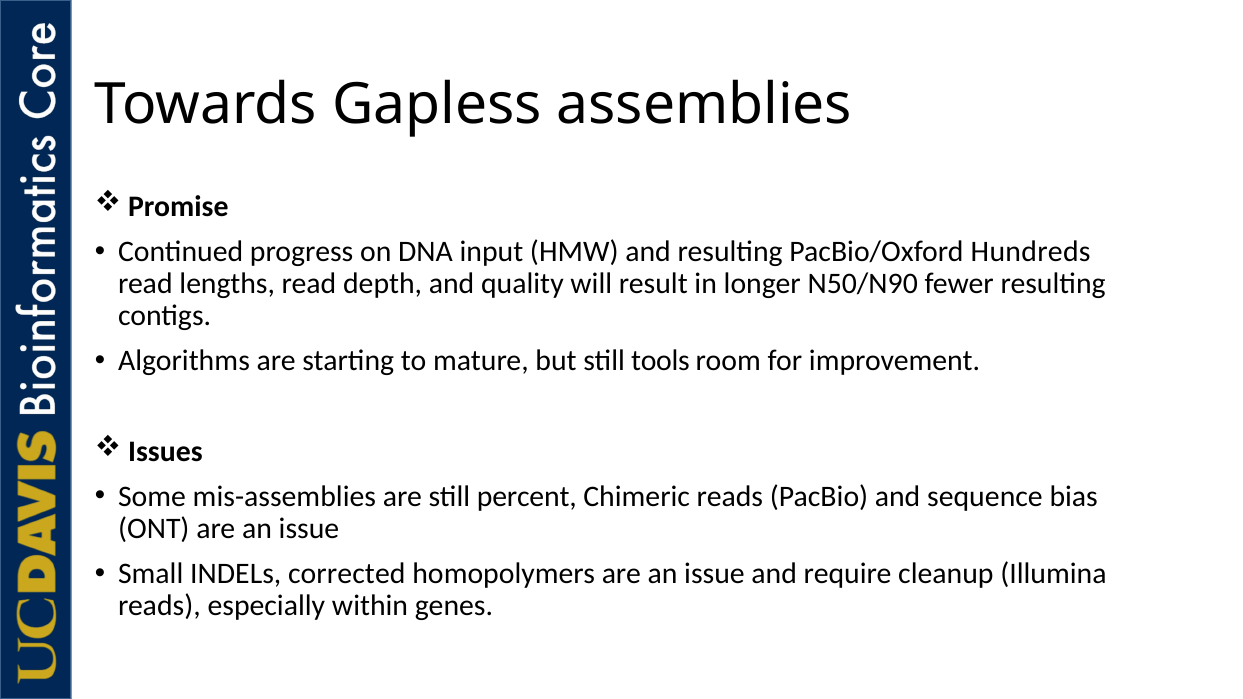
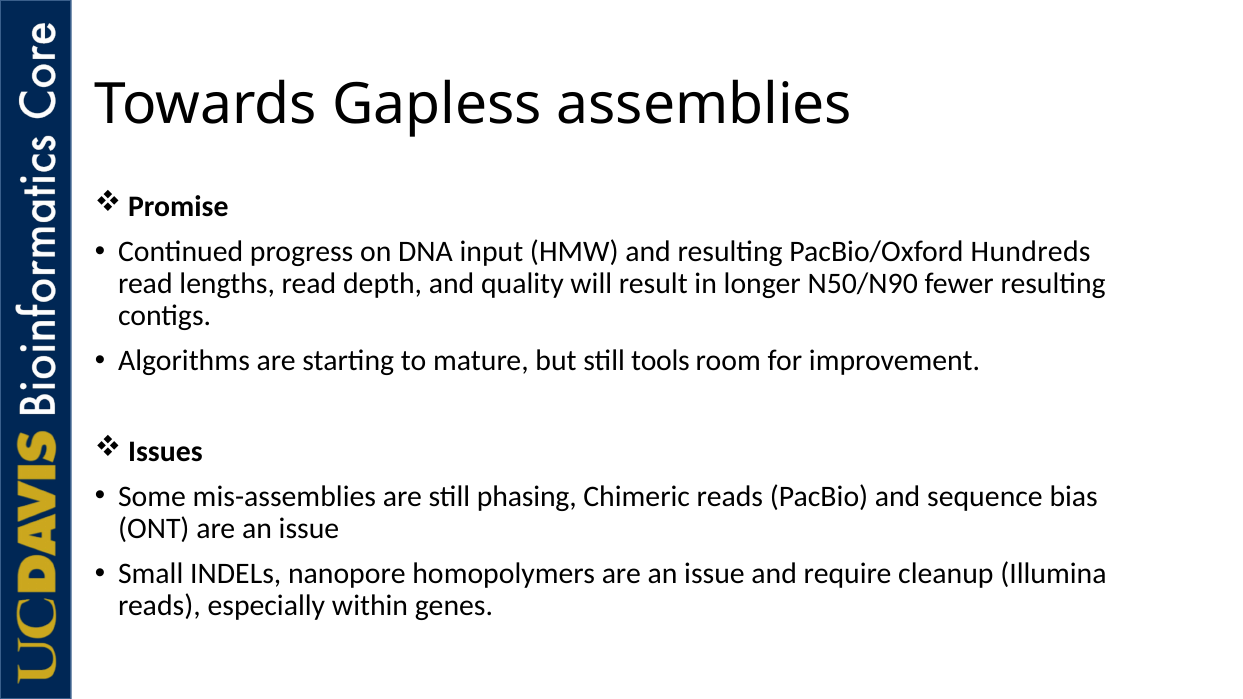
percent: percent -> phasing
corrected: corrected -> nanopore
